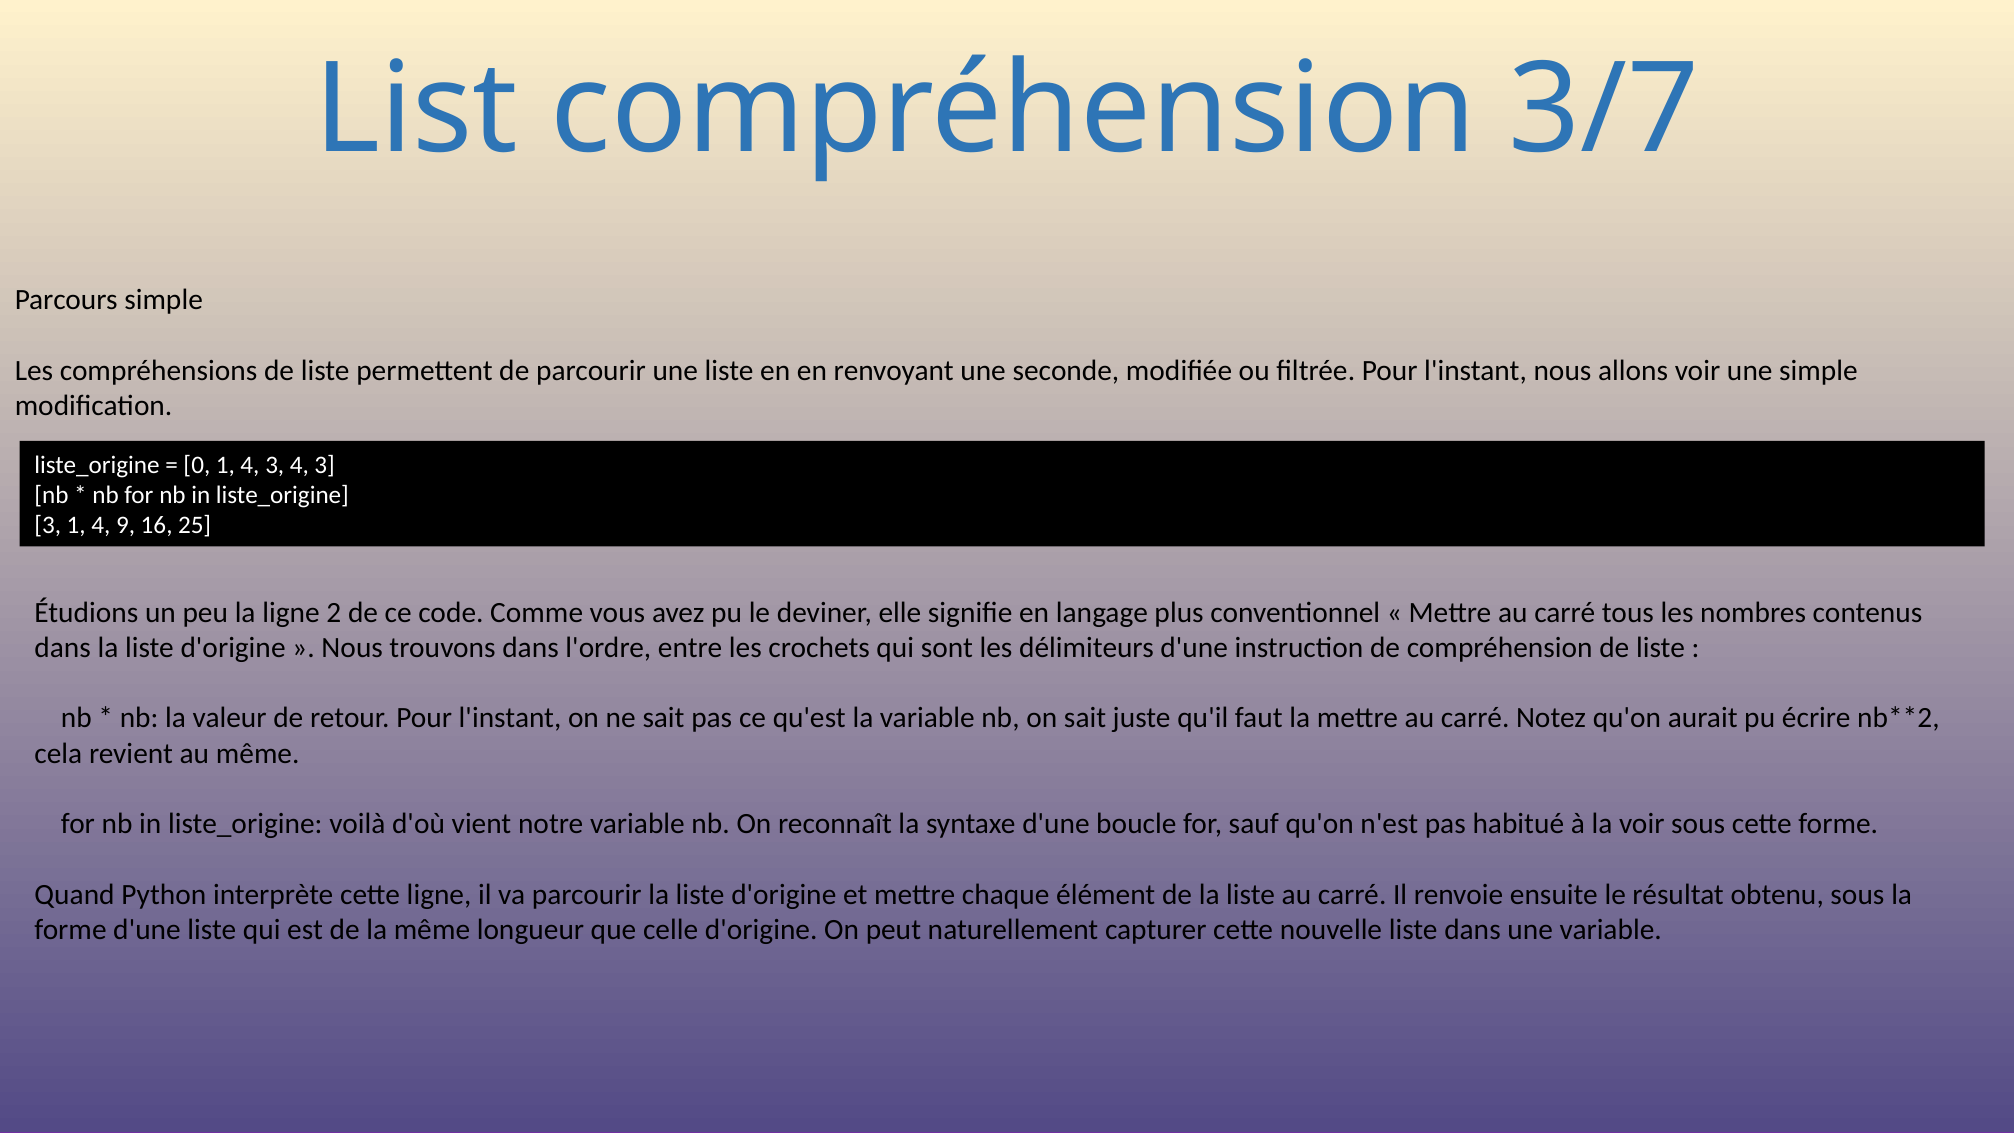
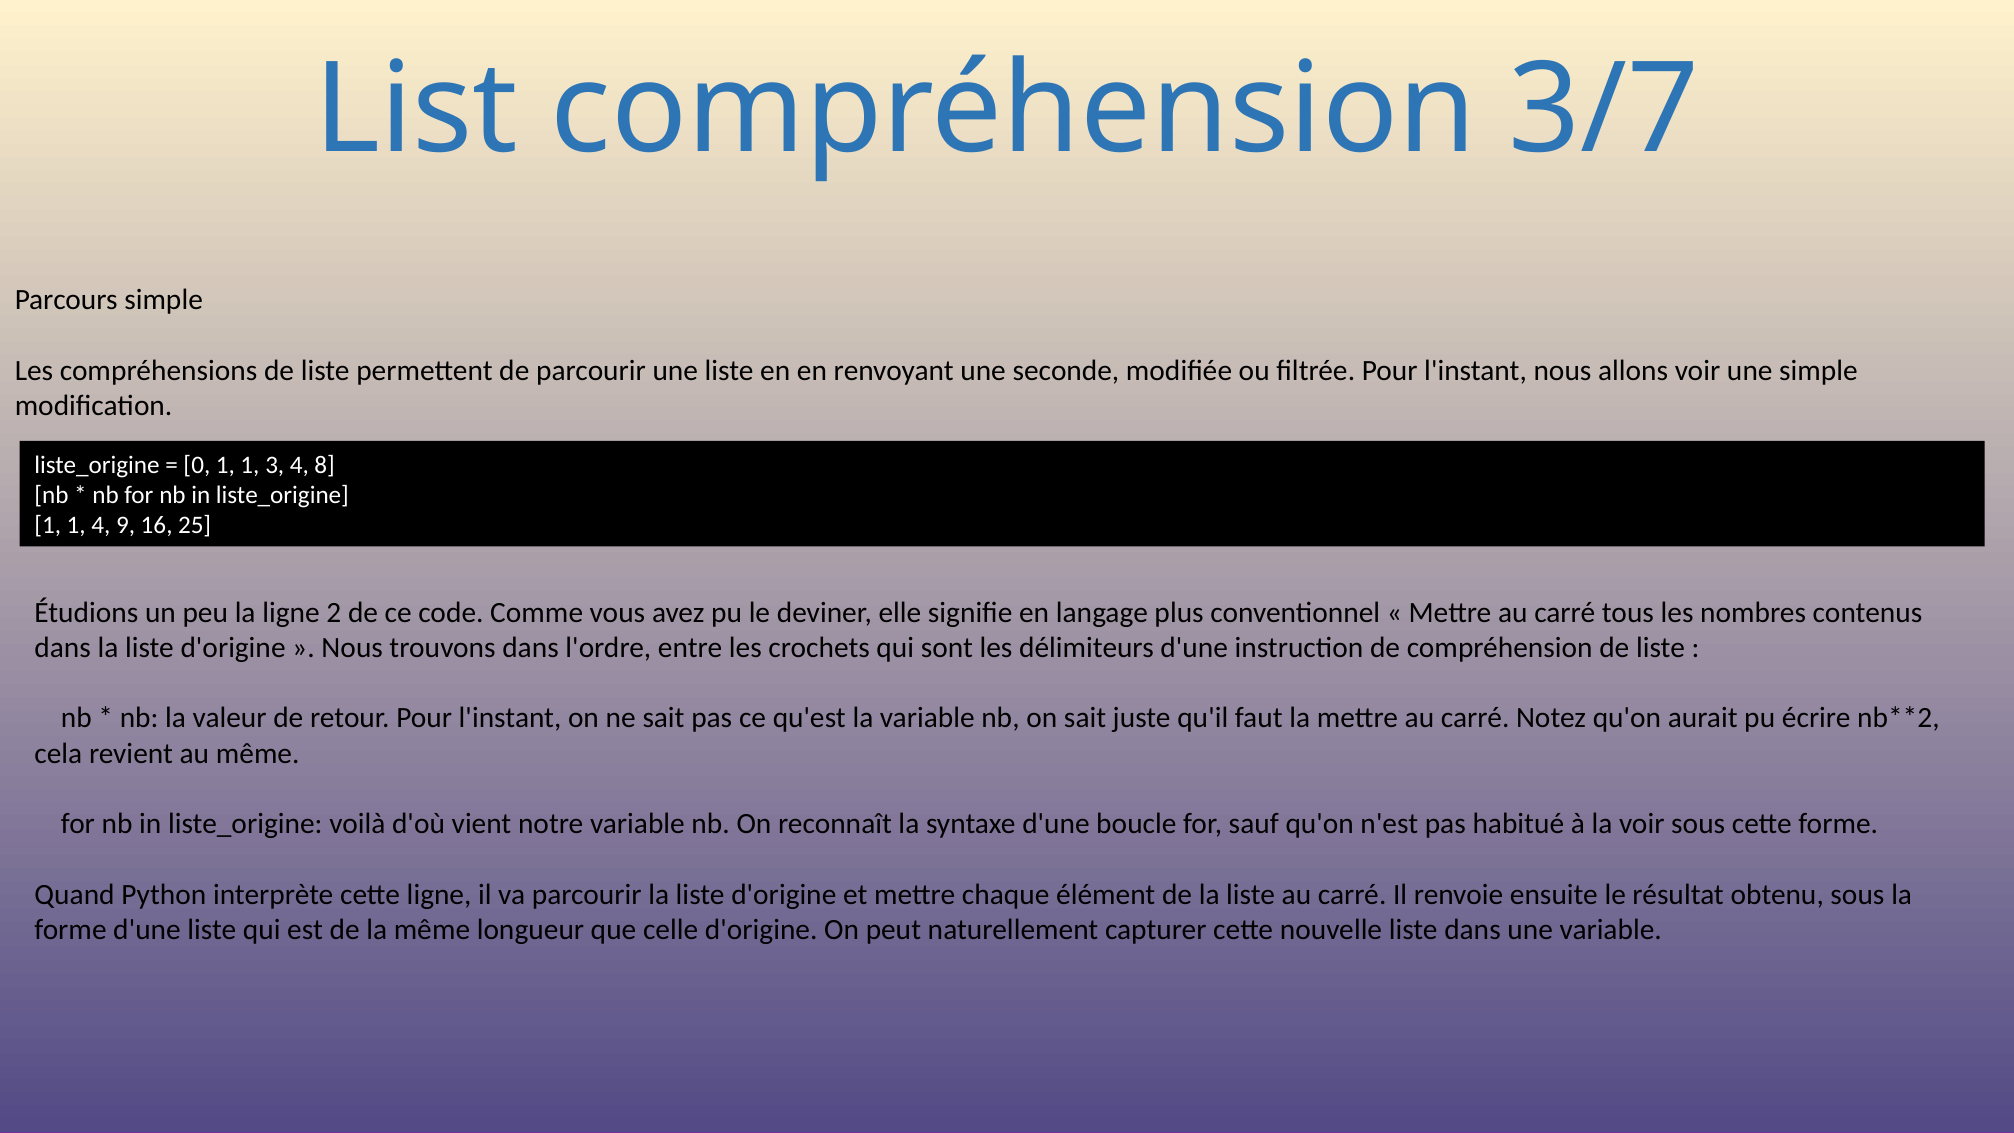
0 1 4: 4 -> 1
3 4 3: 3 -> 8
3 at (48, 525): 3 -> 1
